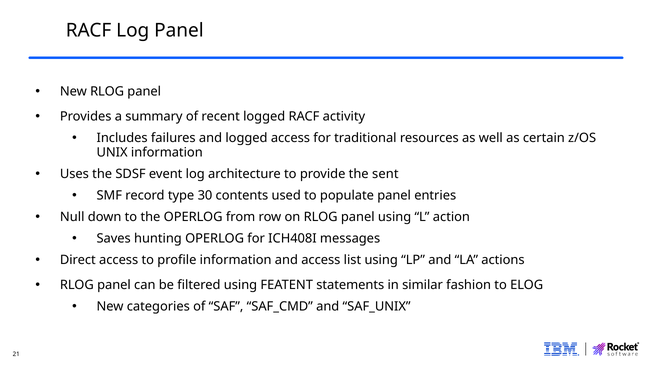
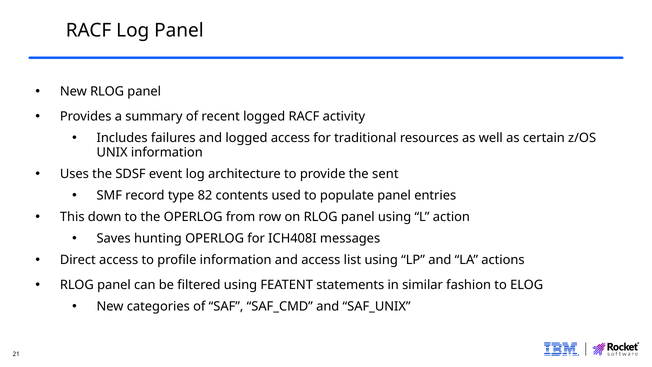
30: 30 -> 82
Null: Null -> This
